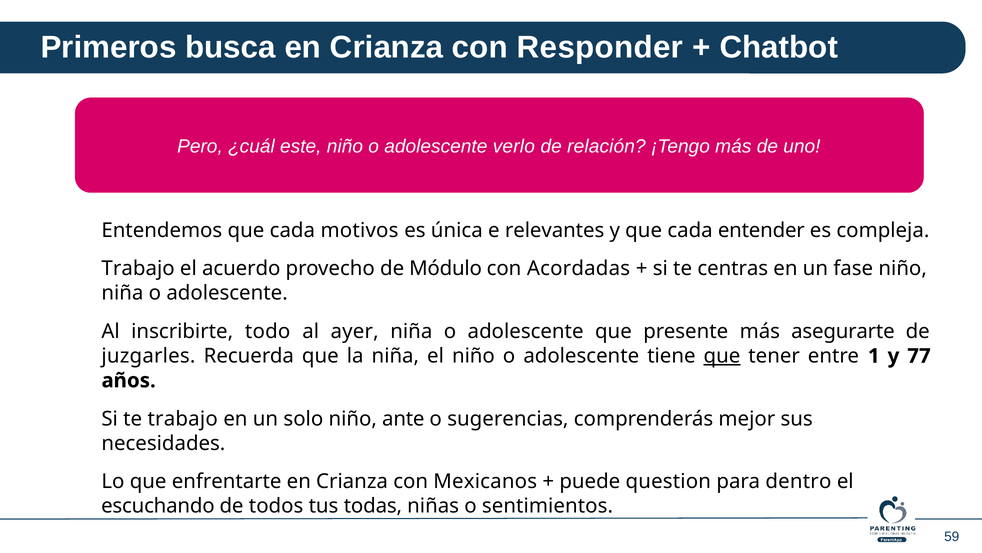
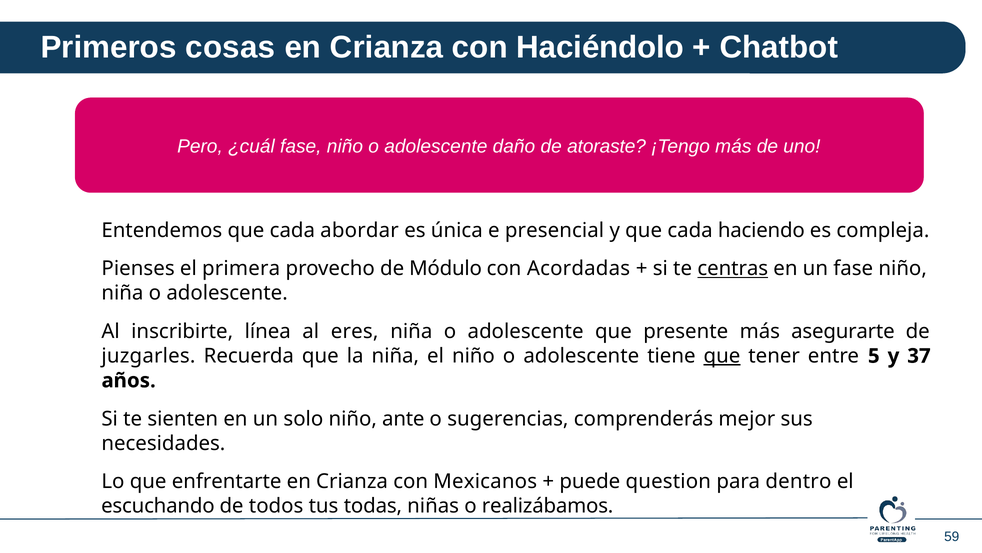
busca: busca -> cosas
Responder: Responder -> Haciéndolo
¿cuál este: este -> fase
verlo: verlo -> daño
relación: relación -> atoraste
motivos: motivos -> abordar
relevantes: relevantes -> presencial
entender: entender -> haciendo
Trabajo at (138, 268): Trabajo -> Pienses
acuerdo: acuerdo -> primera
centras underline: none -> present
todo: todo -> línea
ayer: ayer -> eres
1: 1 -> 5
77: 77 -> 37
te trabajo: trabajo -> sienten
sentimientos: sentimientos -> realizábamos
